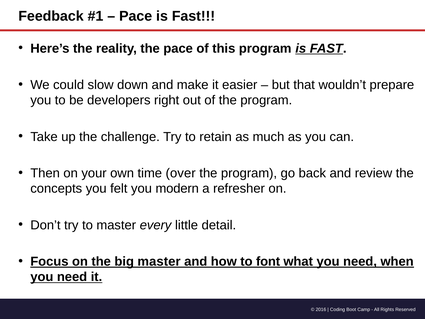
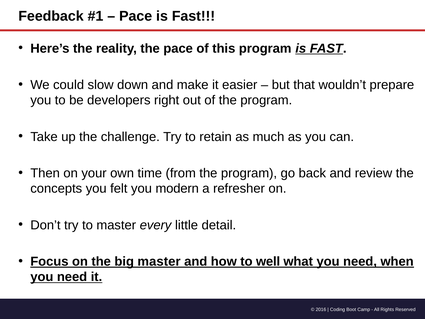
over: over -> from
font: font -> well
